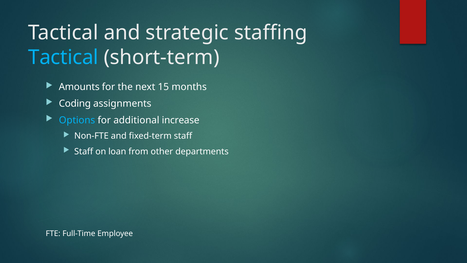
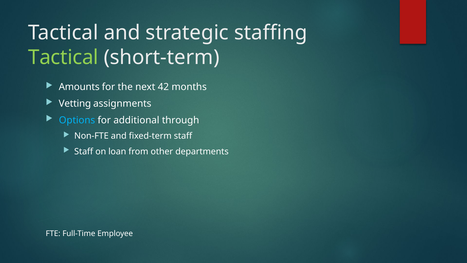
Tactical at (63, 57) colour: light blue -> light green
15: 15 -> 42
Coding: Coding -> Vetting
increase: increase -> through
